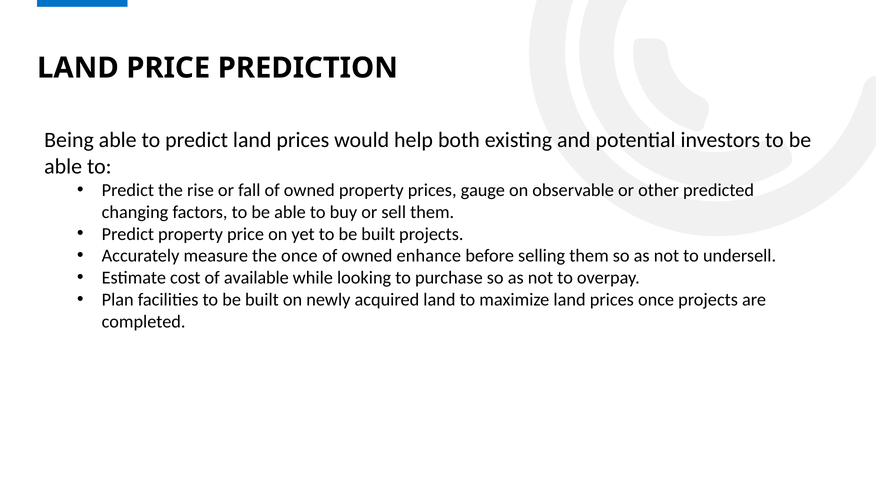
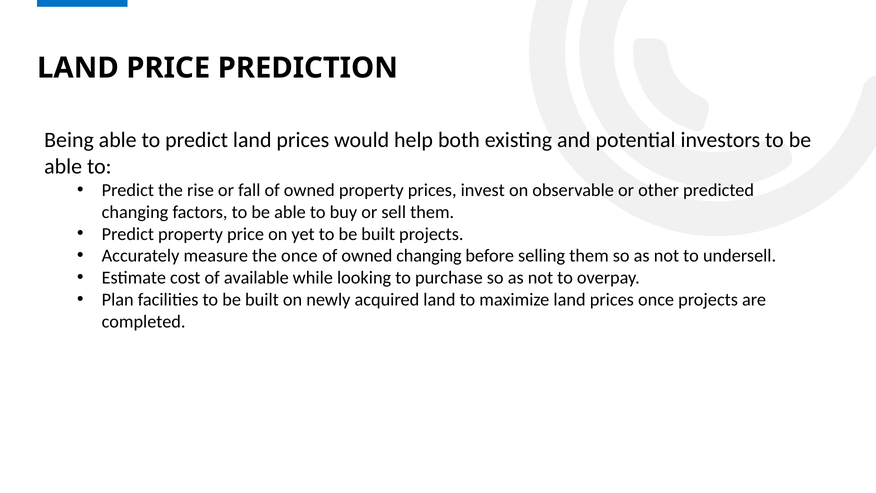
gauge: gauge -> invest
owned enhance: enhance -> changing
